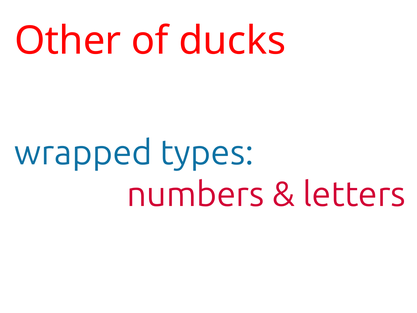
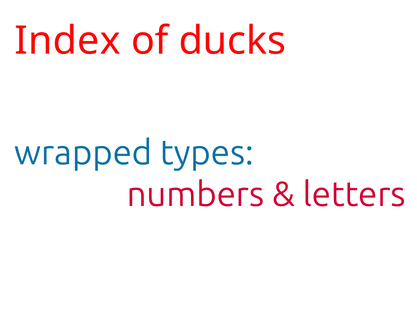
Other: Other -> Index
